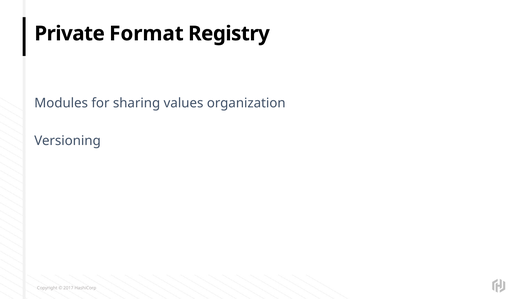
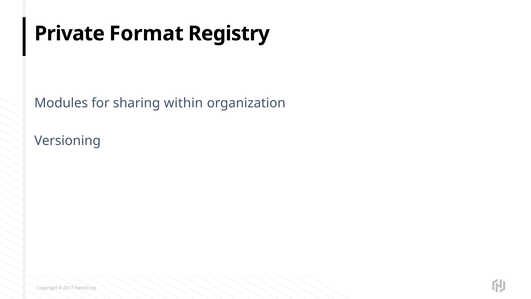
values: values -> within
